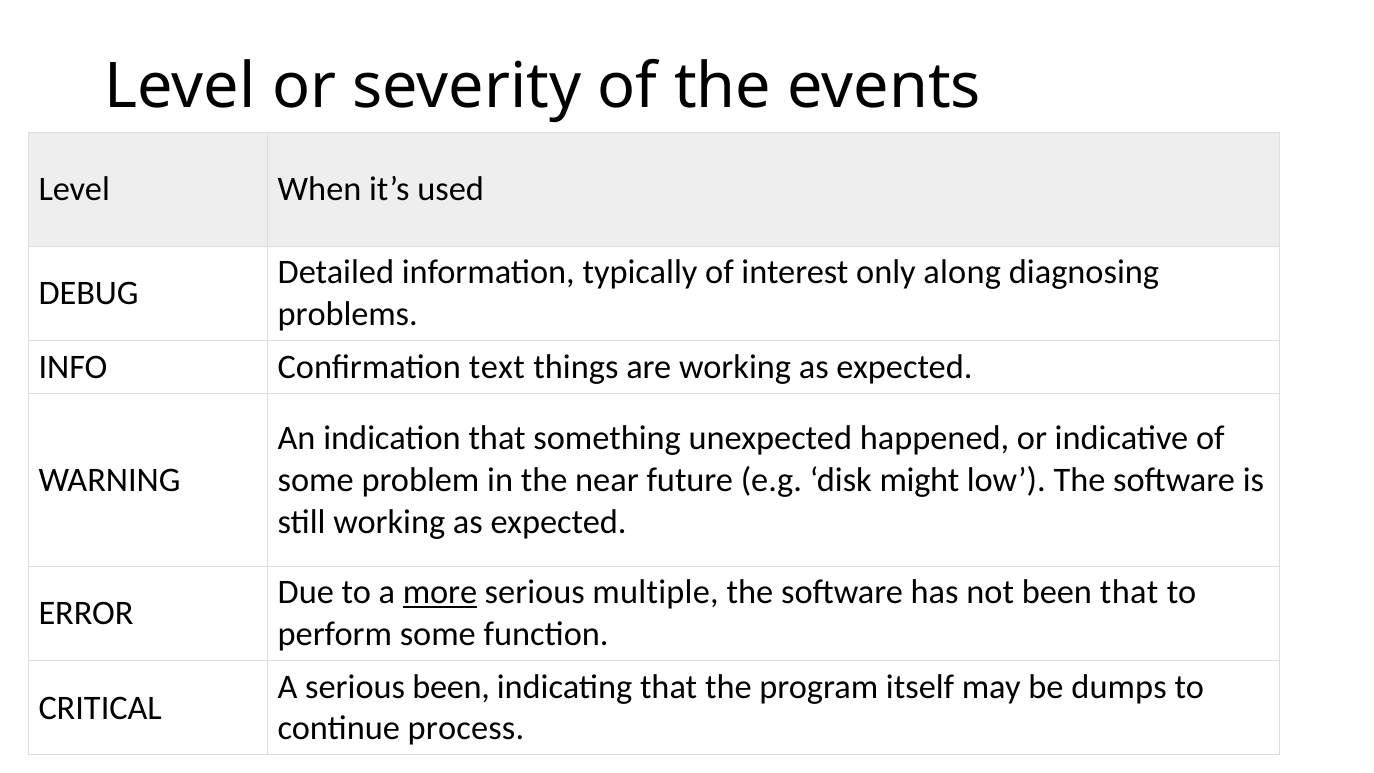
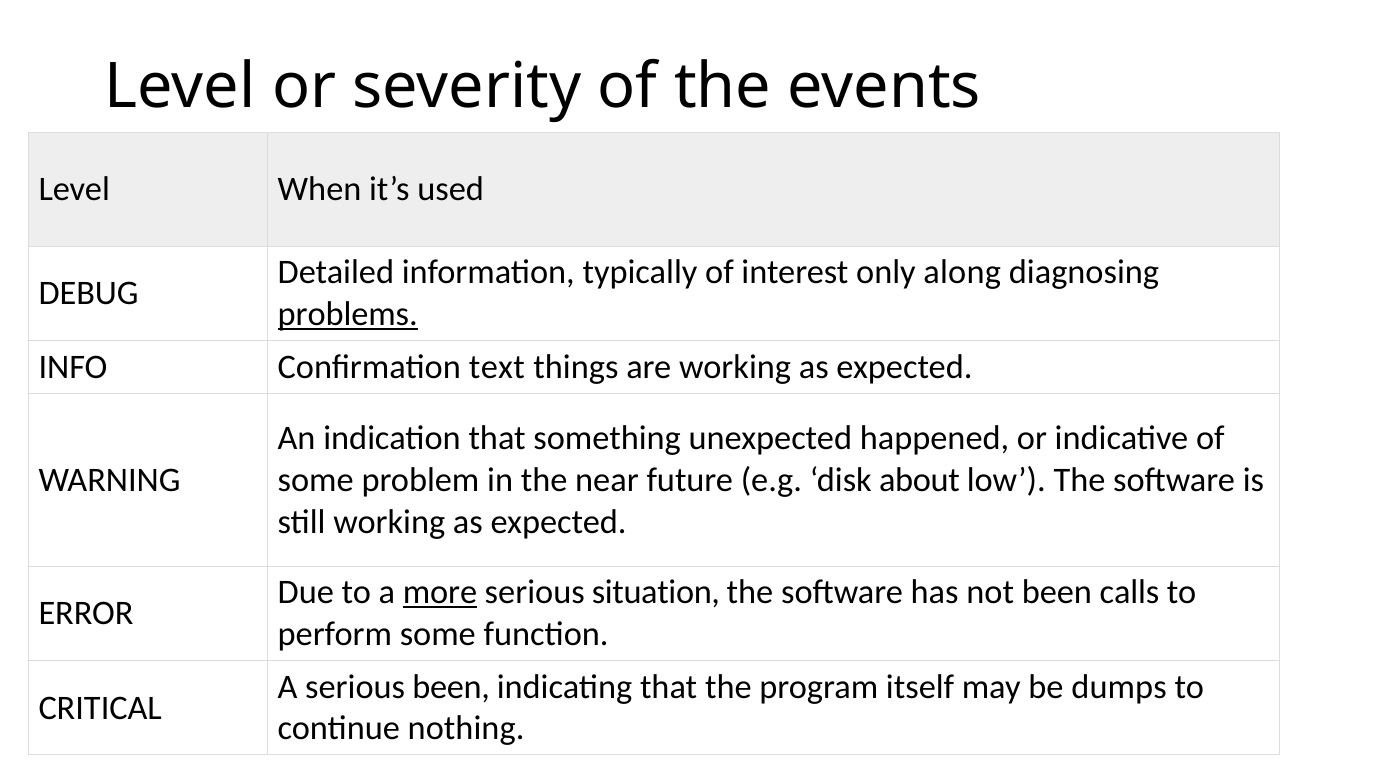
problems underline: none -> present
might: might -> about
multiple: multiple -> situation
been that: that -> calls
process: process -> nothing
